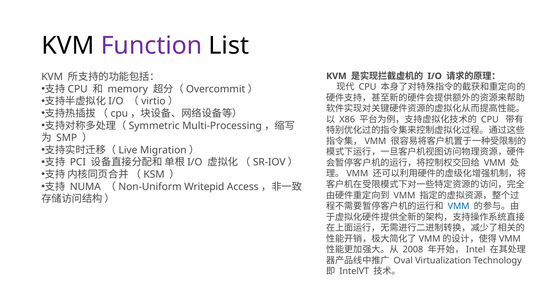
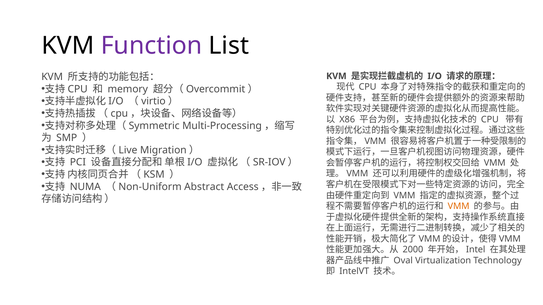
Writepid: Writepid -> Abstract
VMM at (459, 206) colour: blue -> orange
2008: 2008 -> 2000
